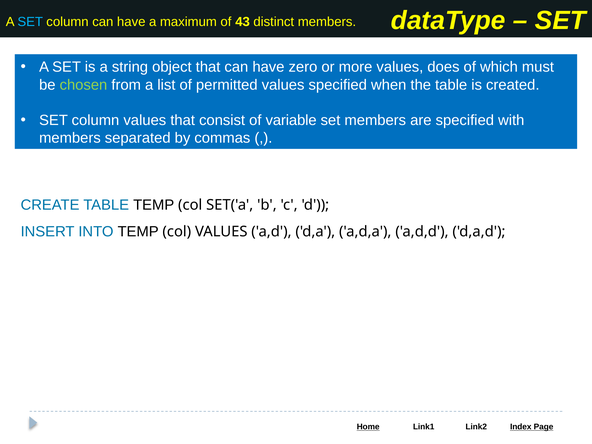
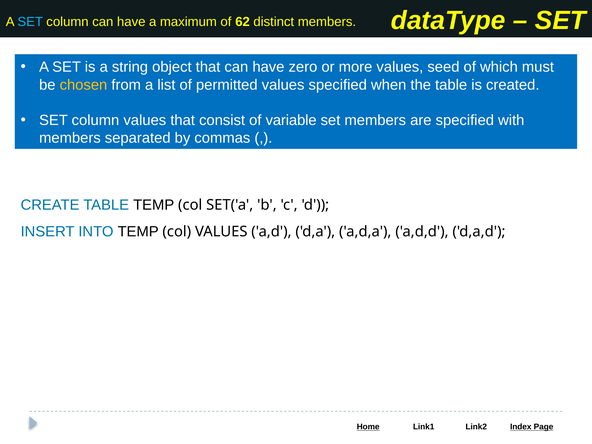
43: 43 -> 62
does: does -> seed
chosen colour: light green -> yellow
